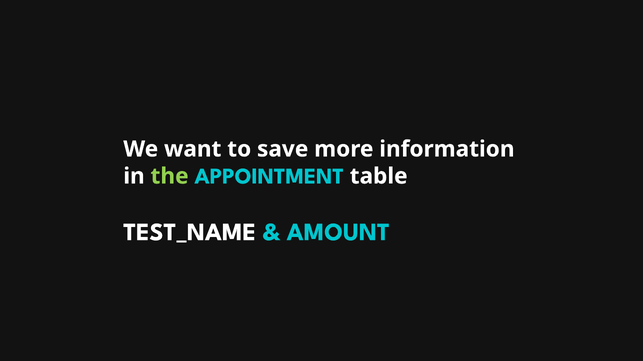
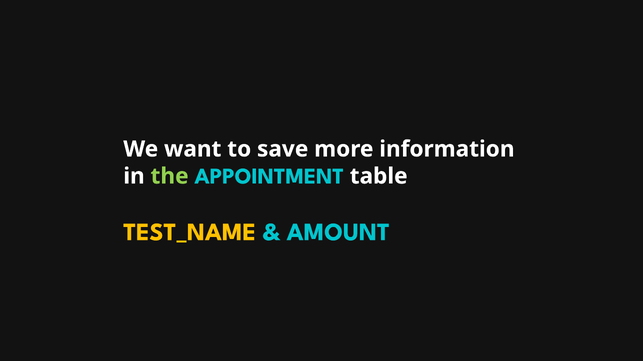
TEST_NAME colour: white -> yellow
